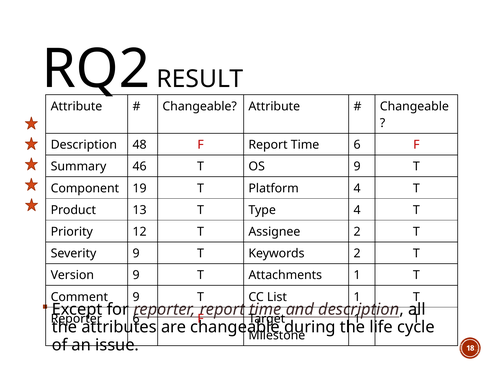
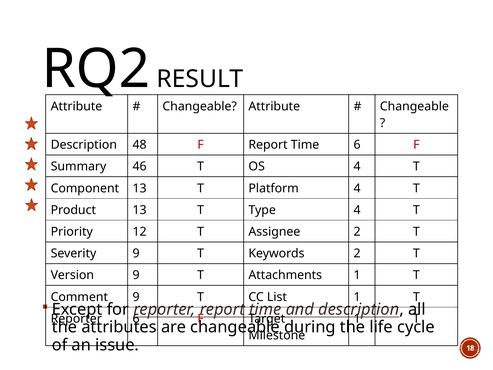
OS 9: 9 -> 4
Component 19: 19 -> 13
